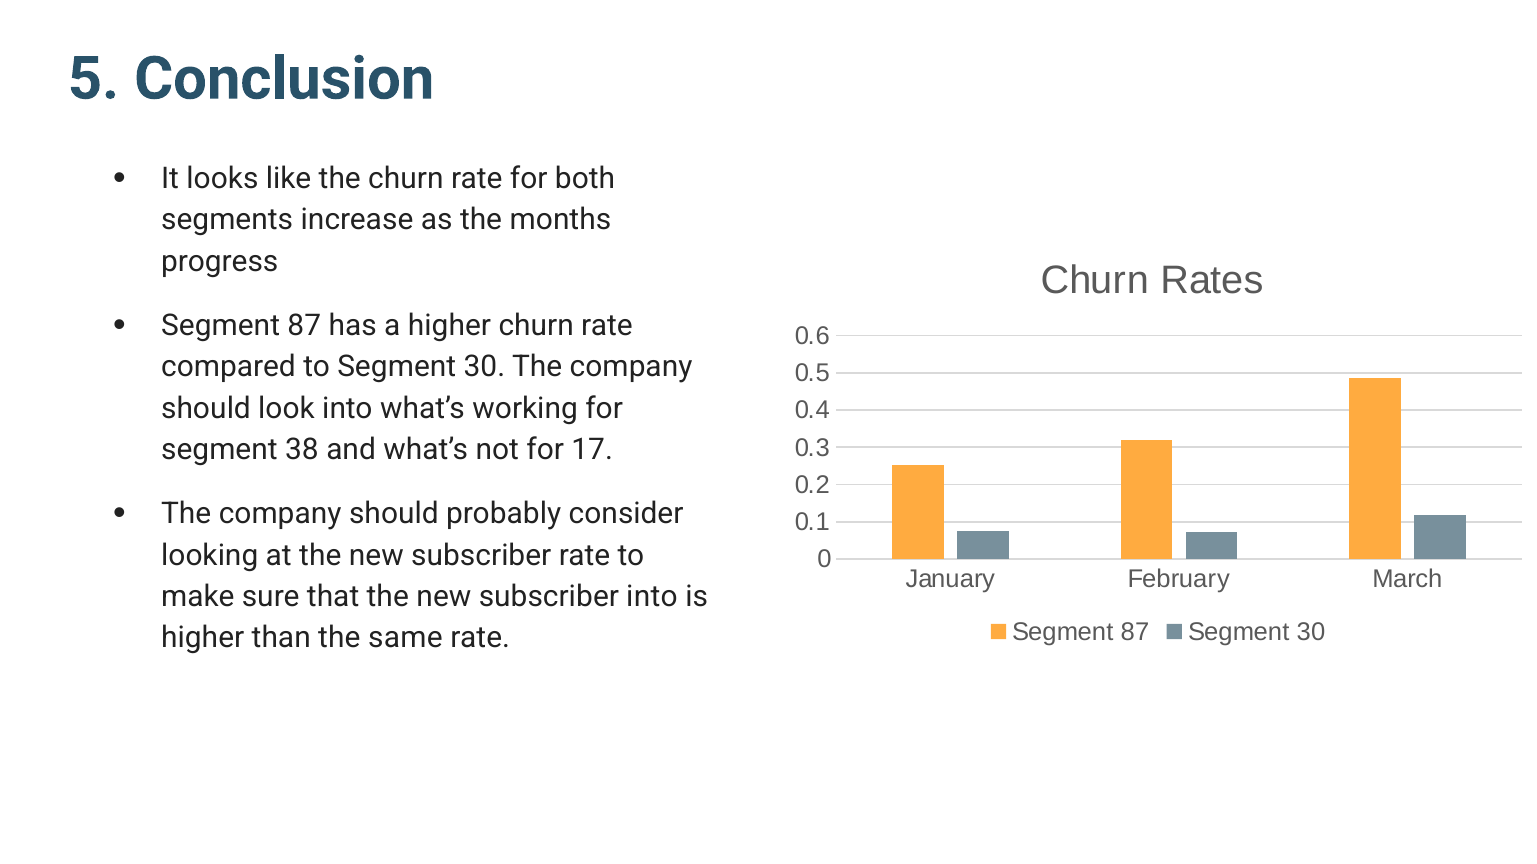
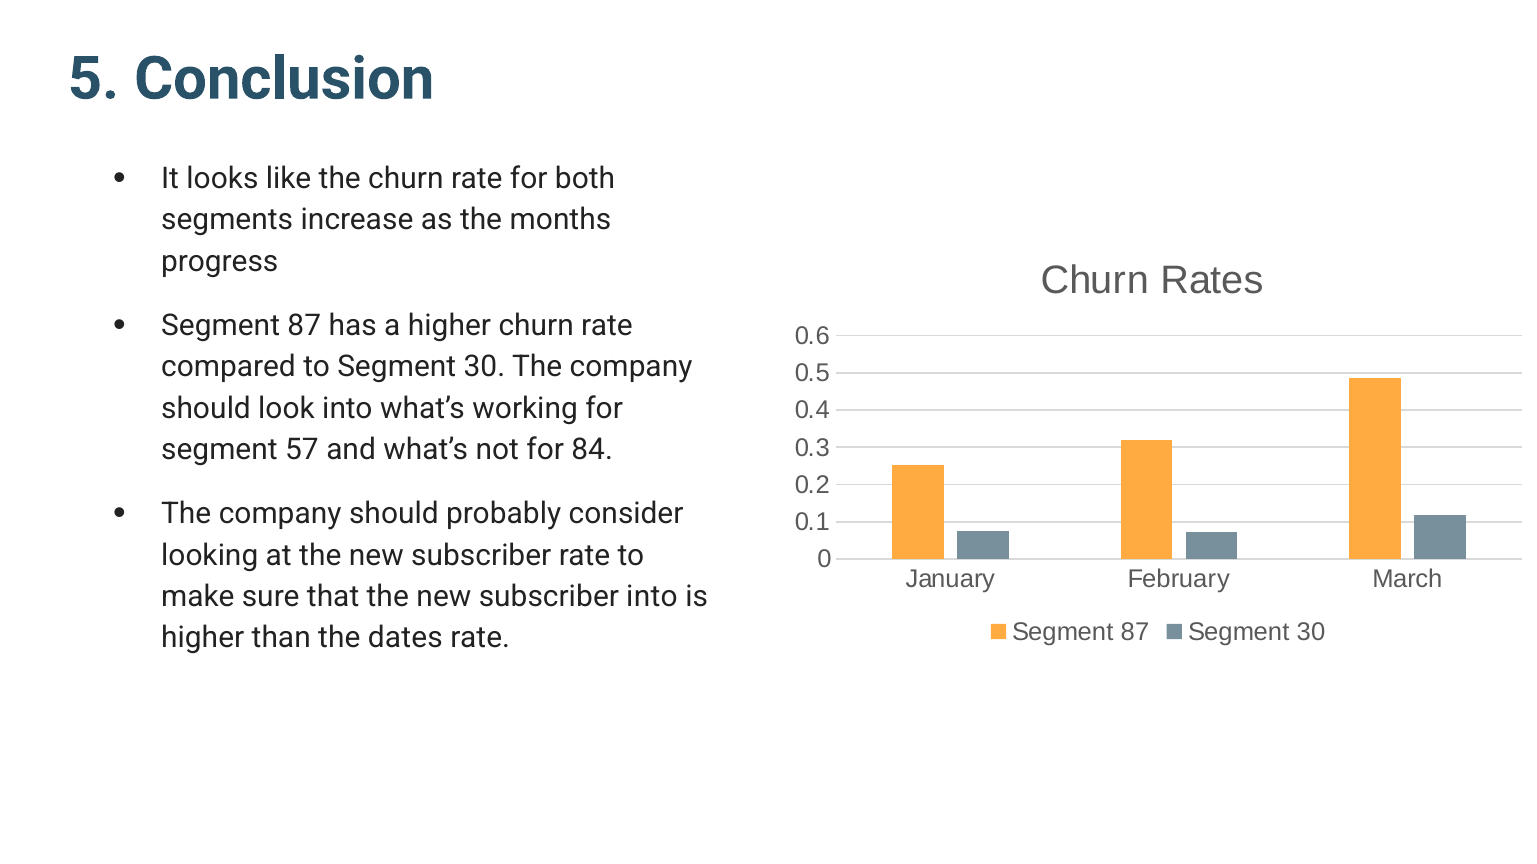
38: 38 -> 57
17: 17 -> 84
same: same -> dates
